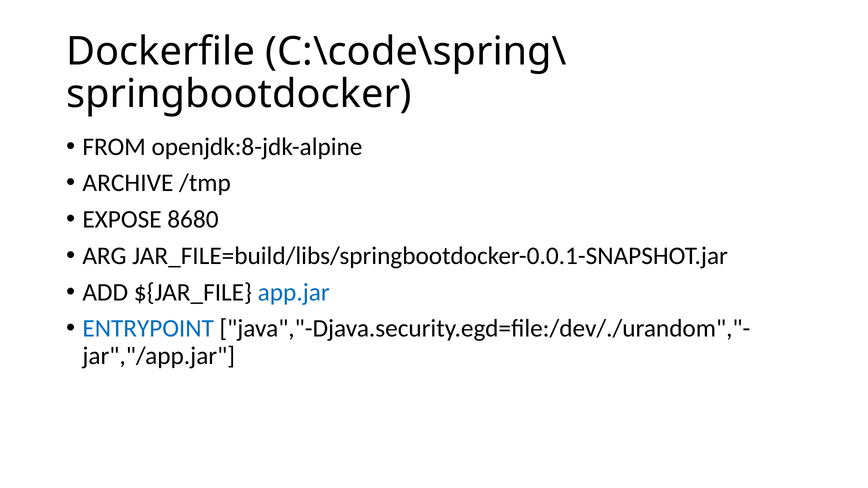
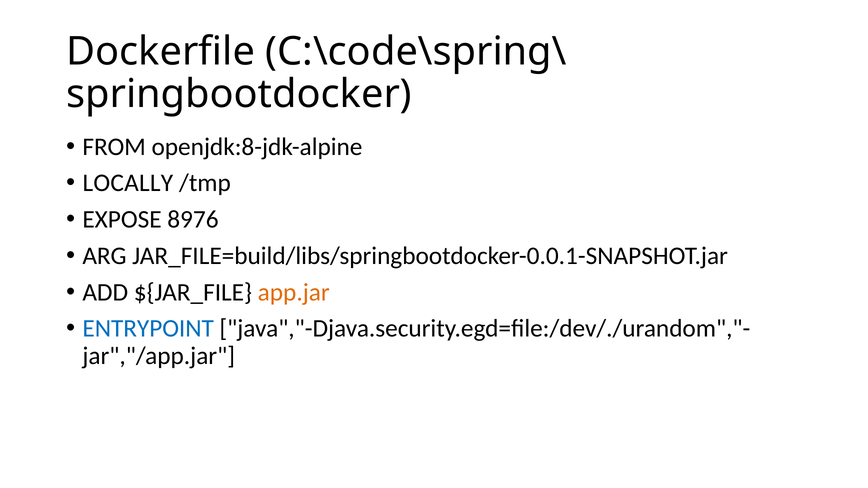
ARCHIVE: ARCHIVE -> LOCALLY
8680: 8680 -> 8976
app.jar colour: blue -> orange
